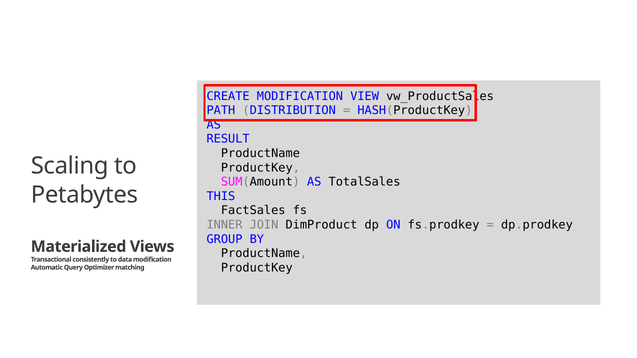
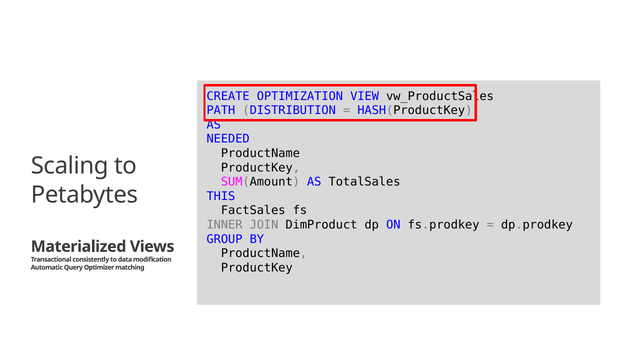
CREATE MODIFICATION: MODIFICATION -> OPTIMIZATION
RESULT: RESULT -> NEEDED
